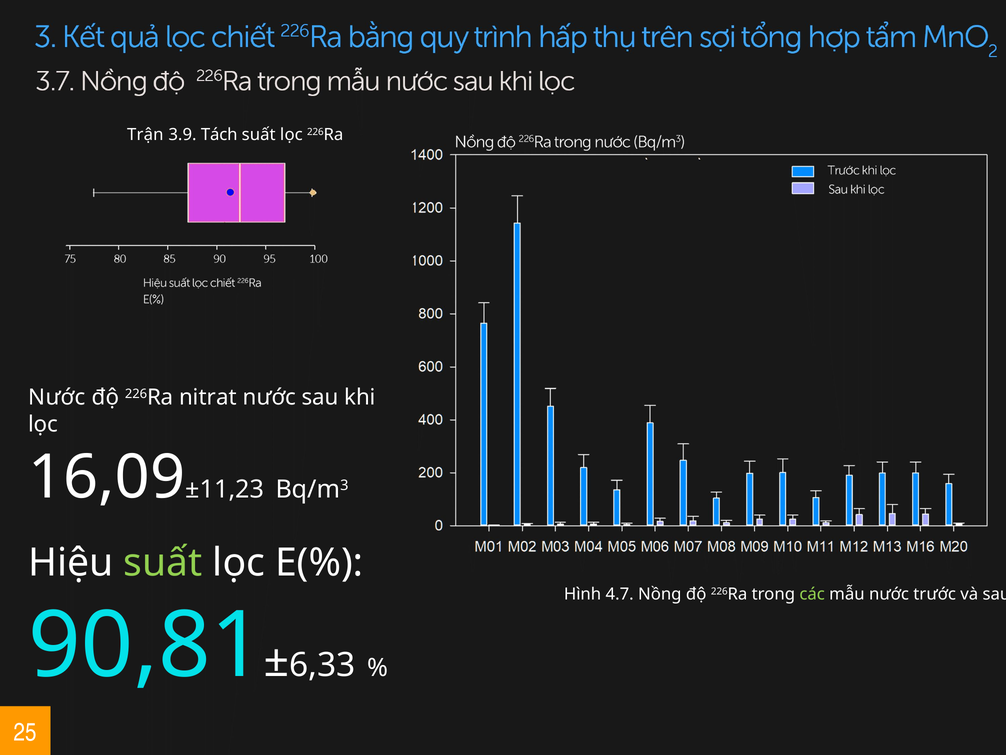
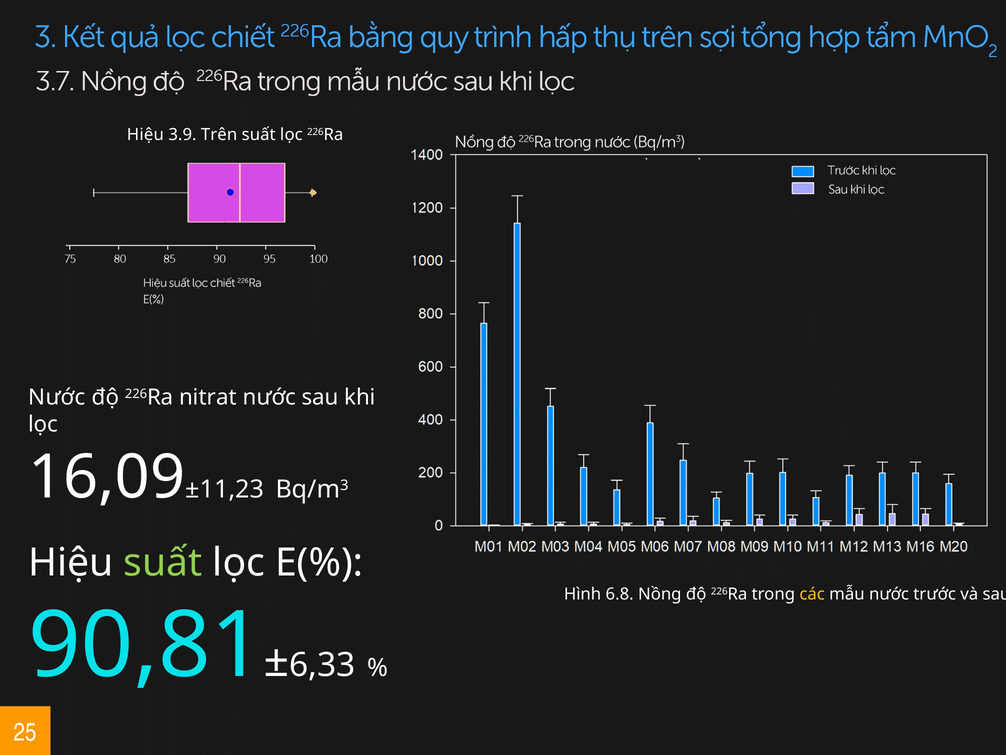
Trận at (145, 134): Trận -> Hiệu
Tách: Tách -> Trên
4.7: 4.7 -> 6.8
các colour: light green -> yellow
